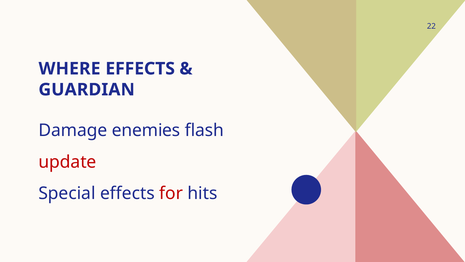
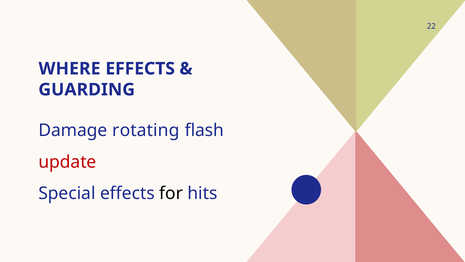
GUARDIAN: GUARDIAN -> GUARDING
enemies: enemies -> rotating
for colour: red -> black
